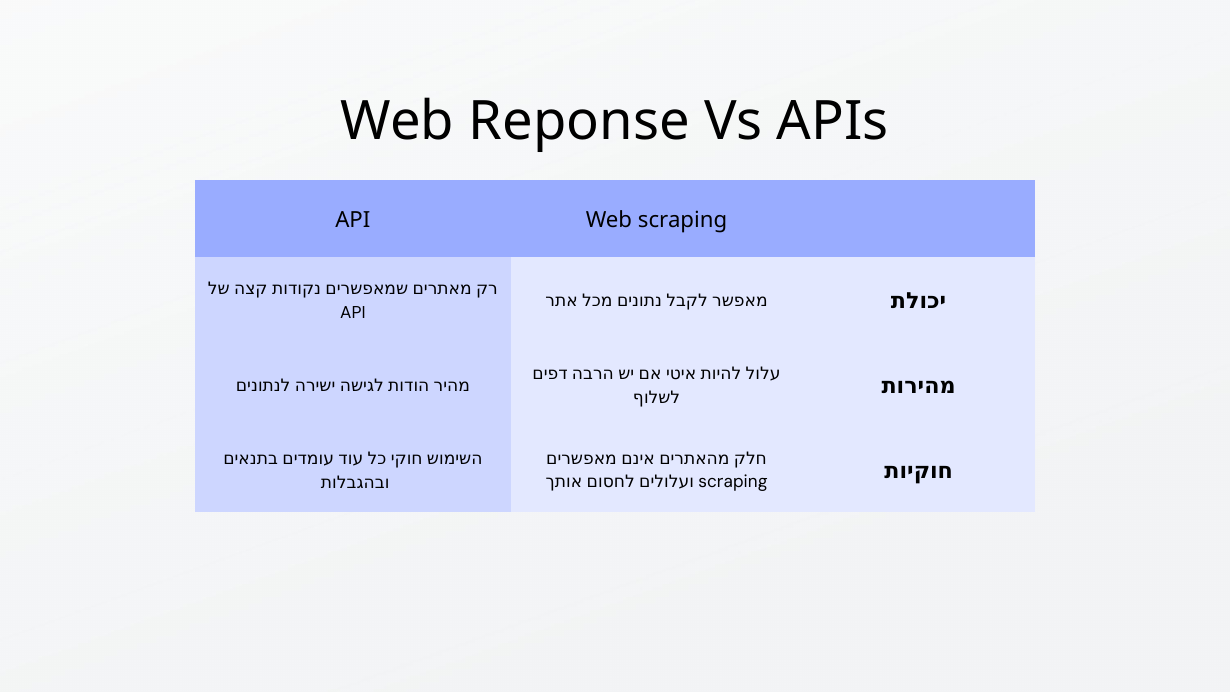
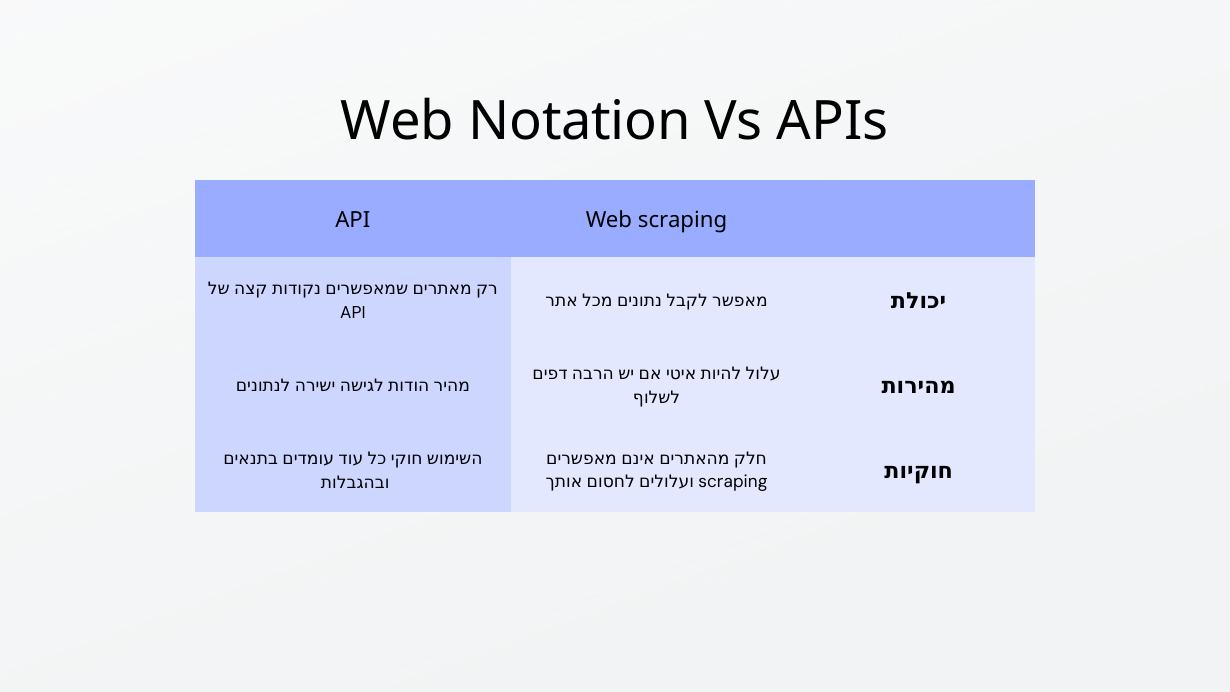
Reponse: Reponse -> Notation
